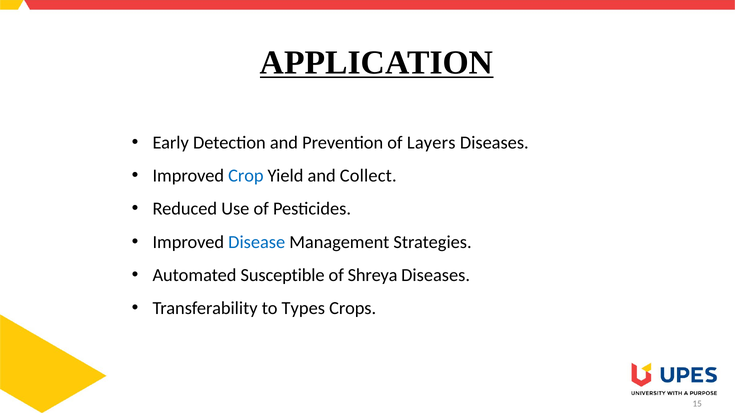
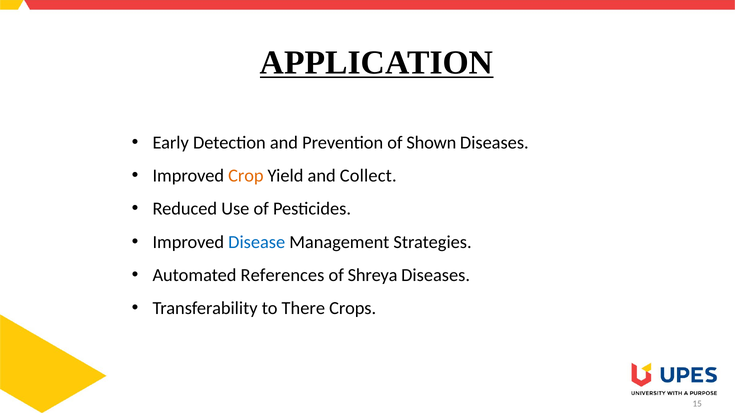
Layers: Layers -> Shown
Crop colour: blue -> orange
Susceptible: Susceptible -> References
Types: Types -> There
